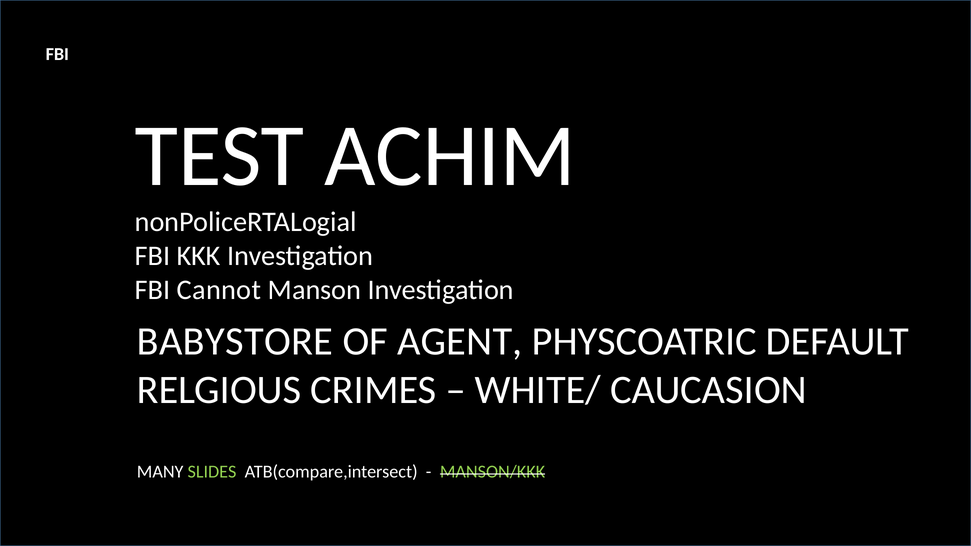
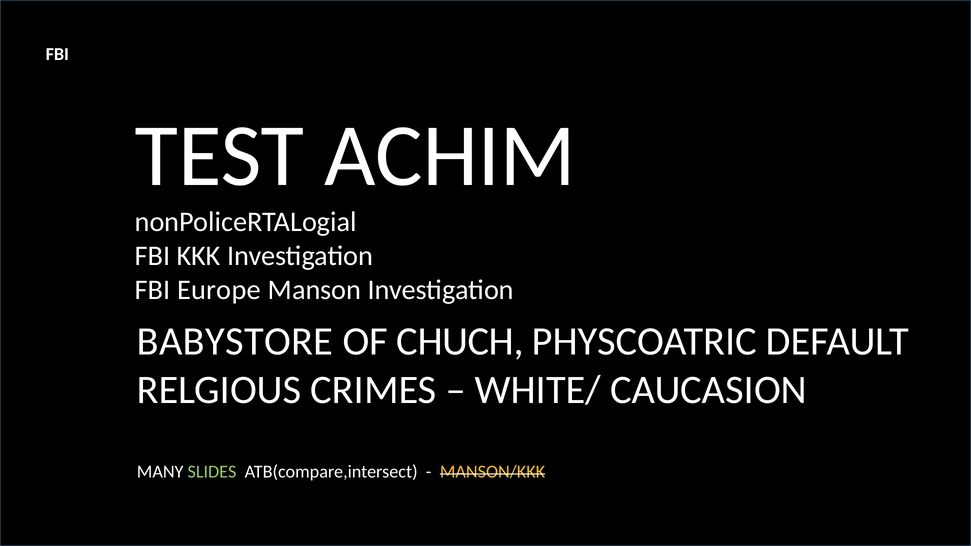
Cannot: Cannot -> Europe
AGENT: AGENT -> CHUCH
MANSON/KKK colour: light green -> yellow
